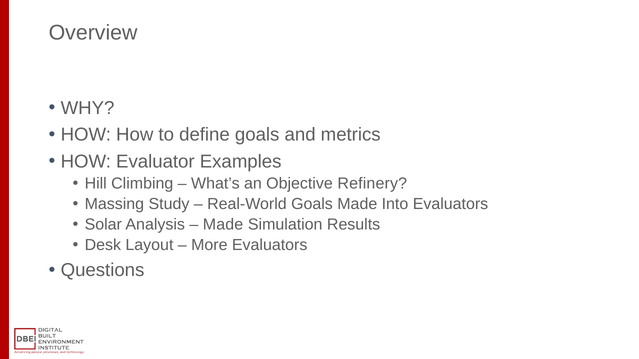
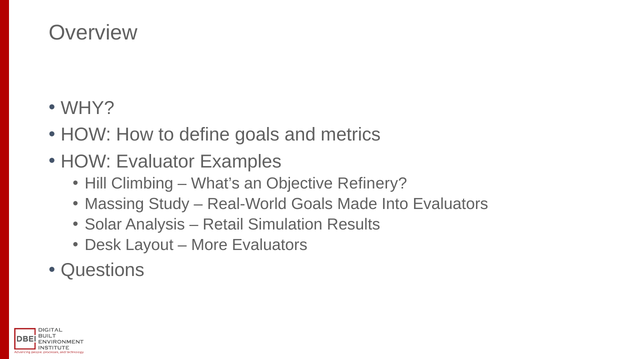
Made at (223, 225): Made -> Retail
